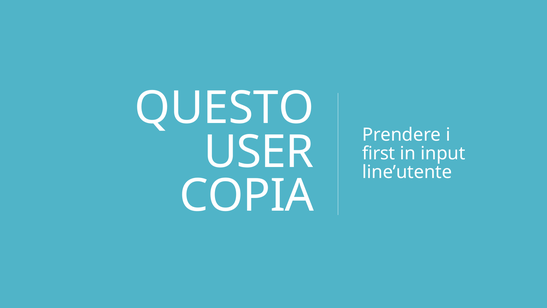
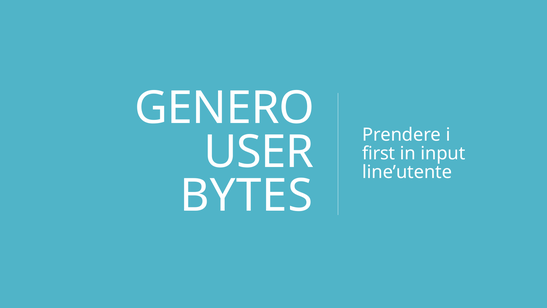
QUESTO: QUESTO -> GENERO
COPIA: COPIA -> BYTES
